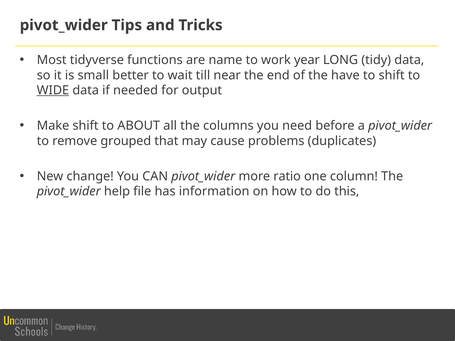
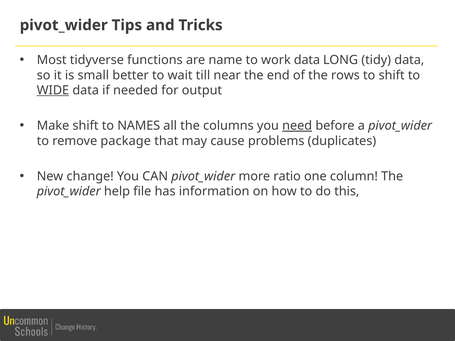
work year: year -> data
have: have -> rows
ABOUT: ABOUT -> NAMES
need underline: none -> present
grouped: grouped -> package
